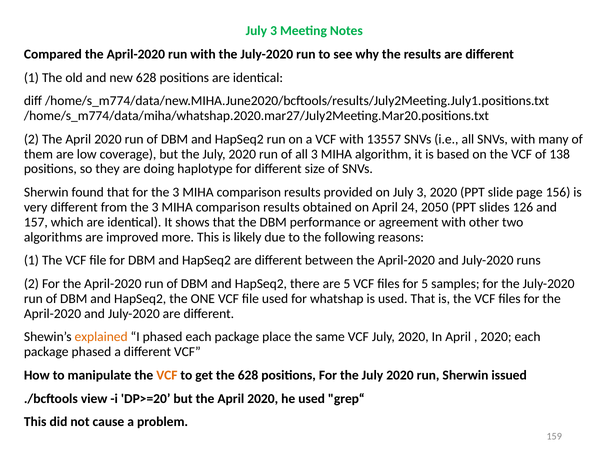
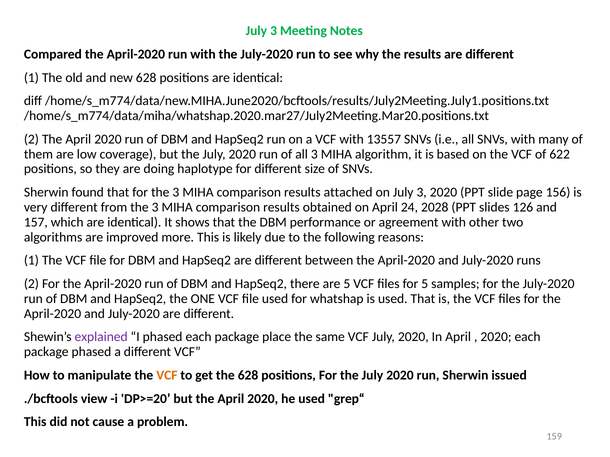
138: 138 -> 622
provided: provided -> attached
2050: 2050 -> 2028
explained colour: orange -> purple
